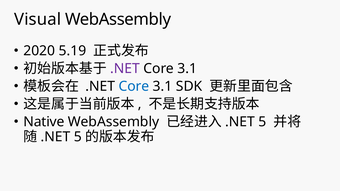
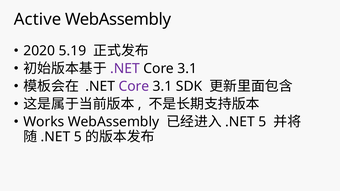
Visual: Visual -> Active
Core at (134, 86) colour: blue -> purple
Native: Native -> Works
